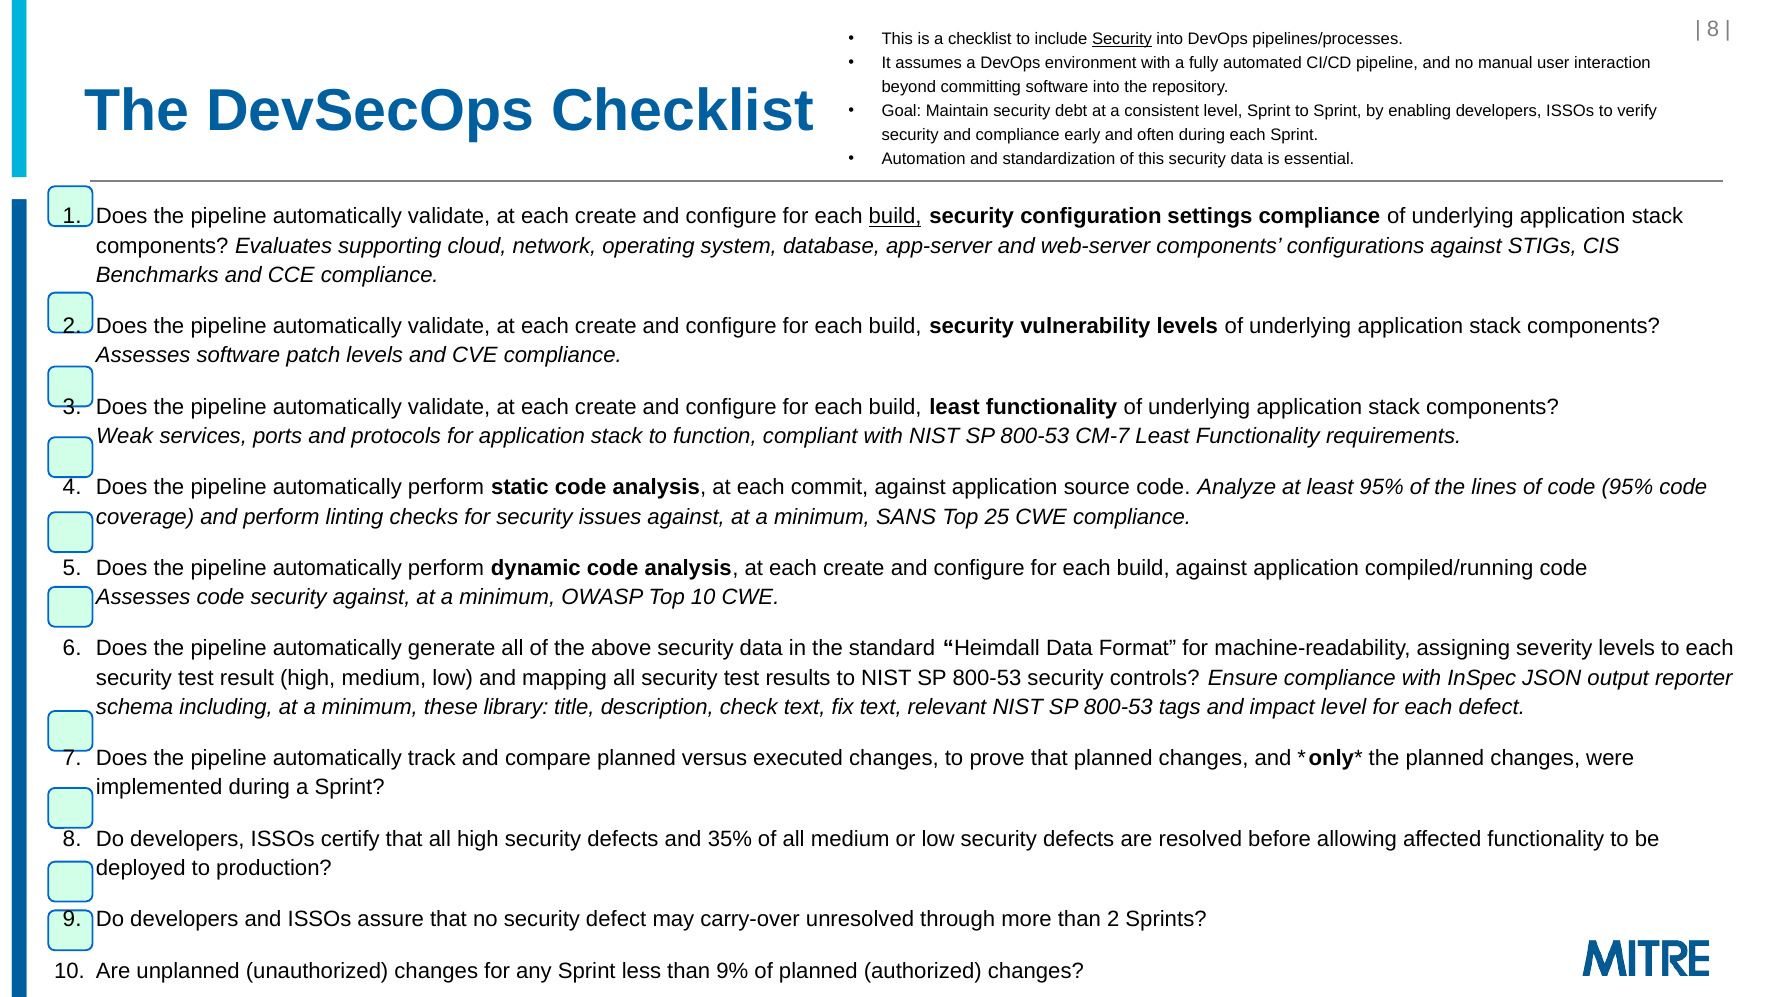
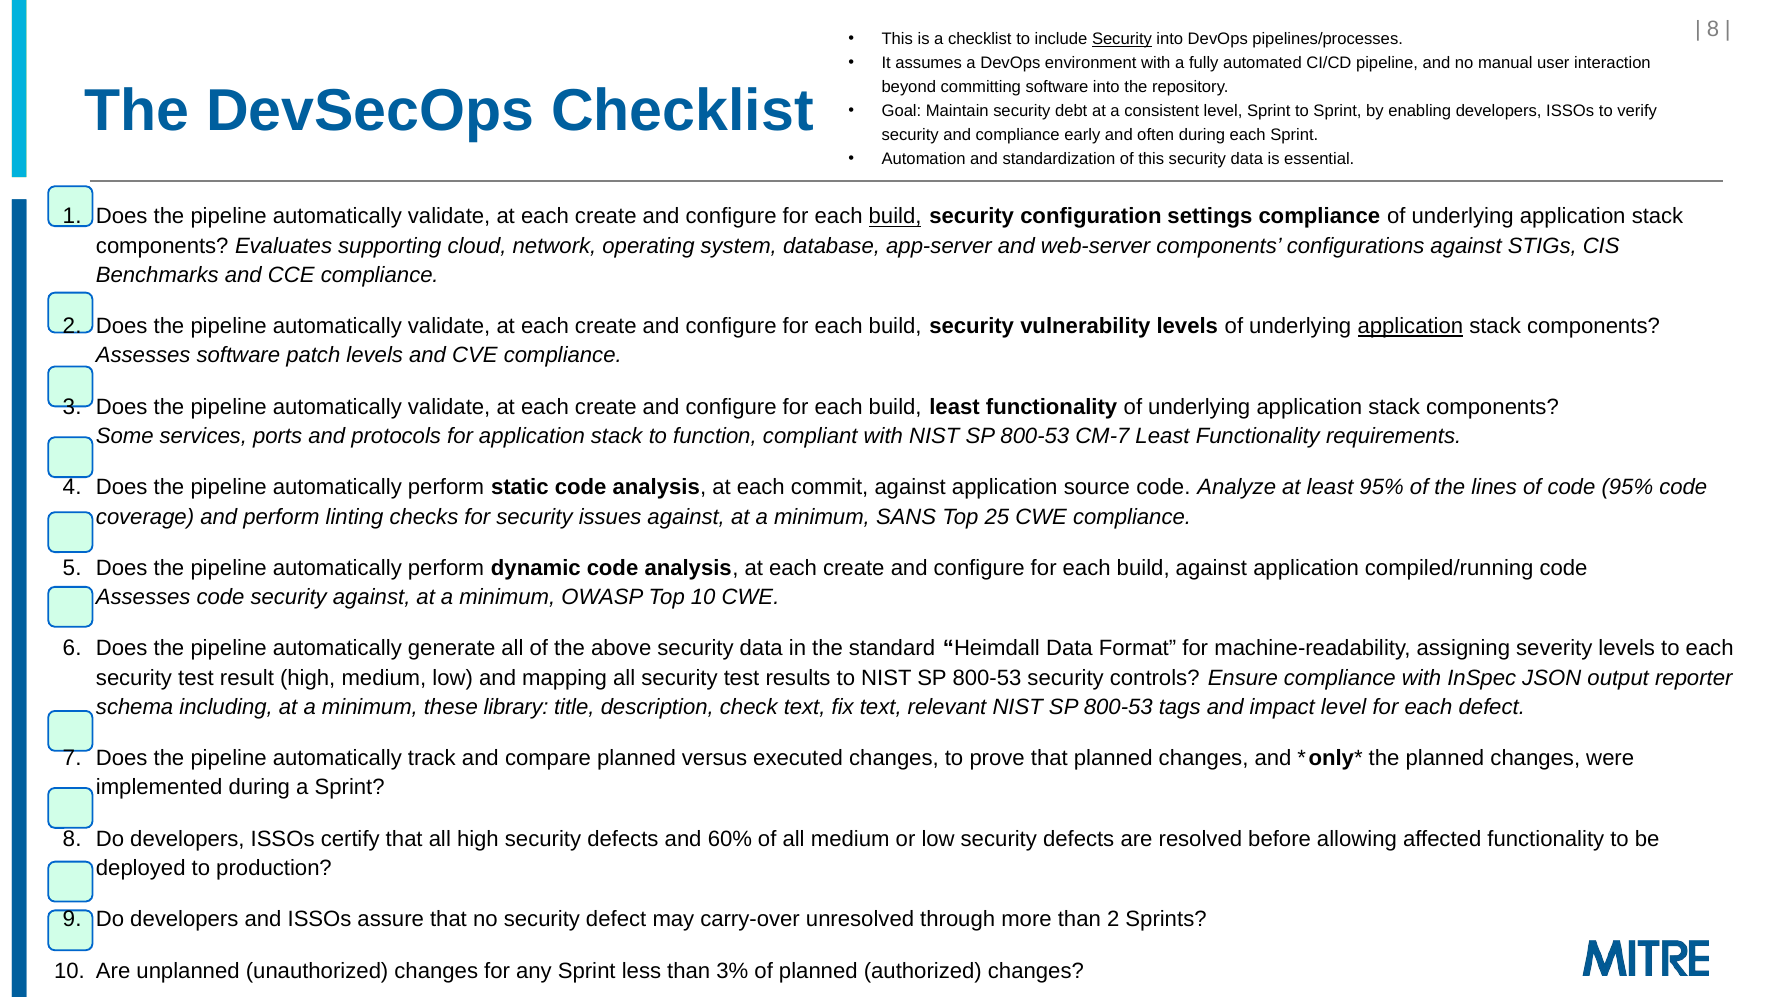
application at (1410, 326) underline: none -> present
Weak: Weak -> Some
35%: 35% -> 60%
9%: 9% -> 3%
